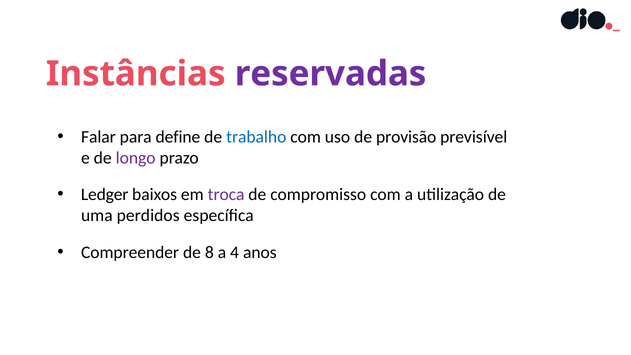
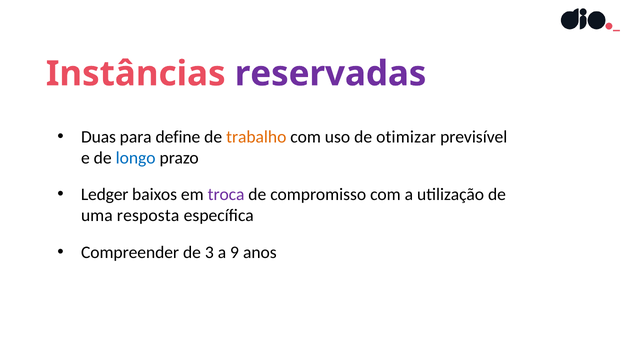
Falar: Falar -> Duas
trabalho colour: blue -> orange
provisão: provisão -> otimizar
longo colour: purple -> blue
perdidos: perdidos -> resposta
8: 8 -> 3
4: 4 -> 9
